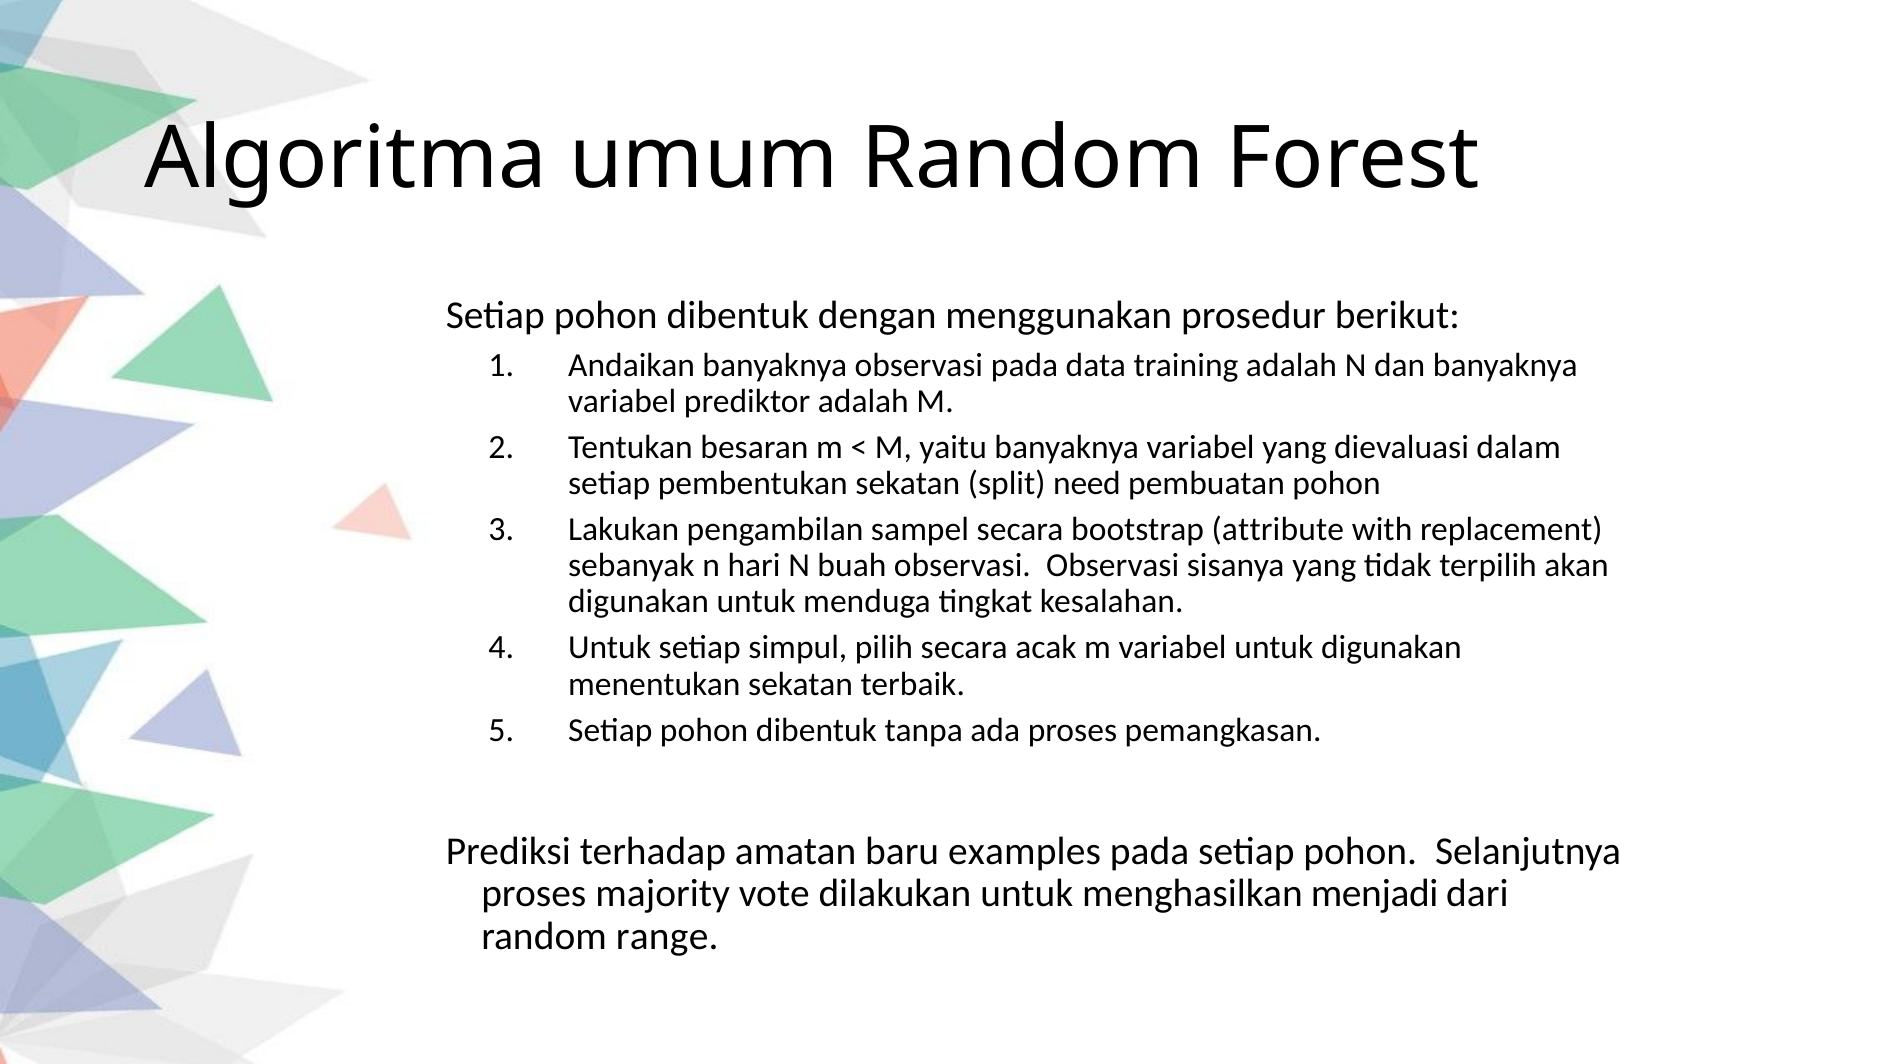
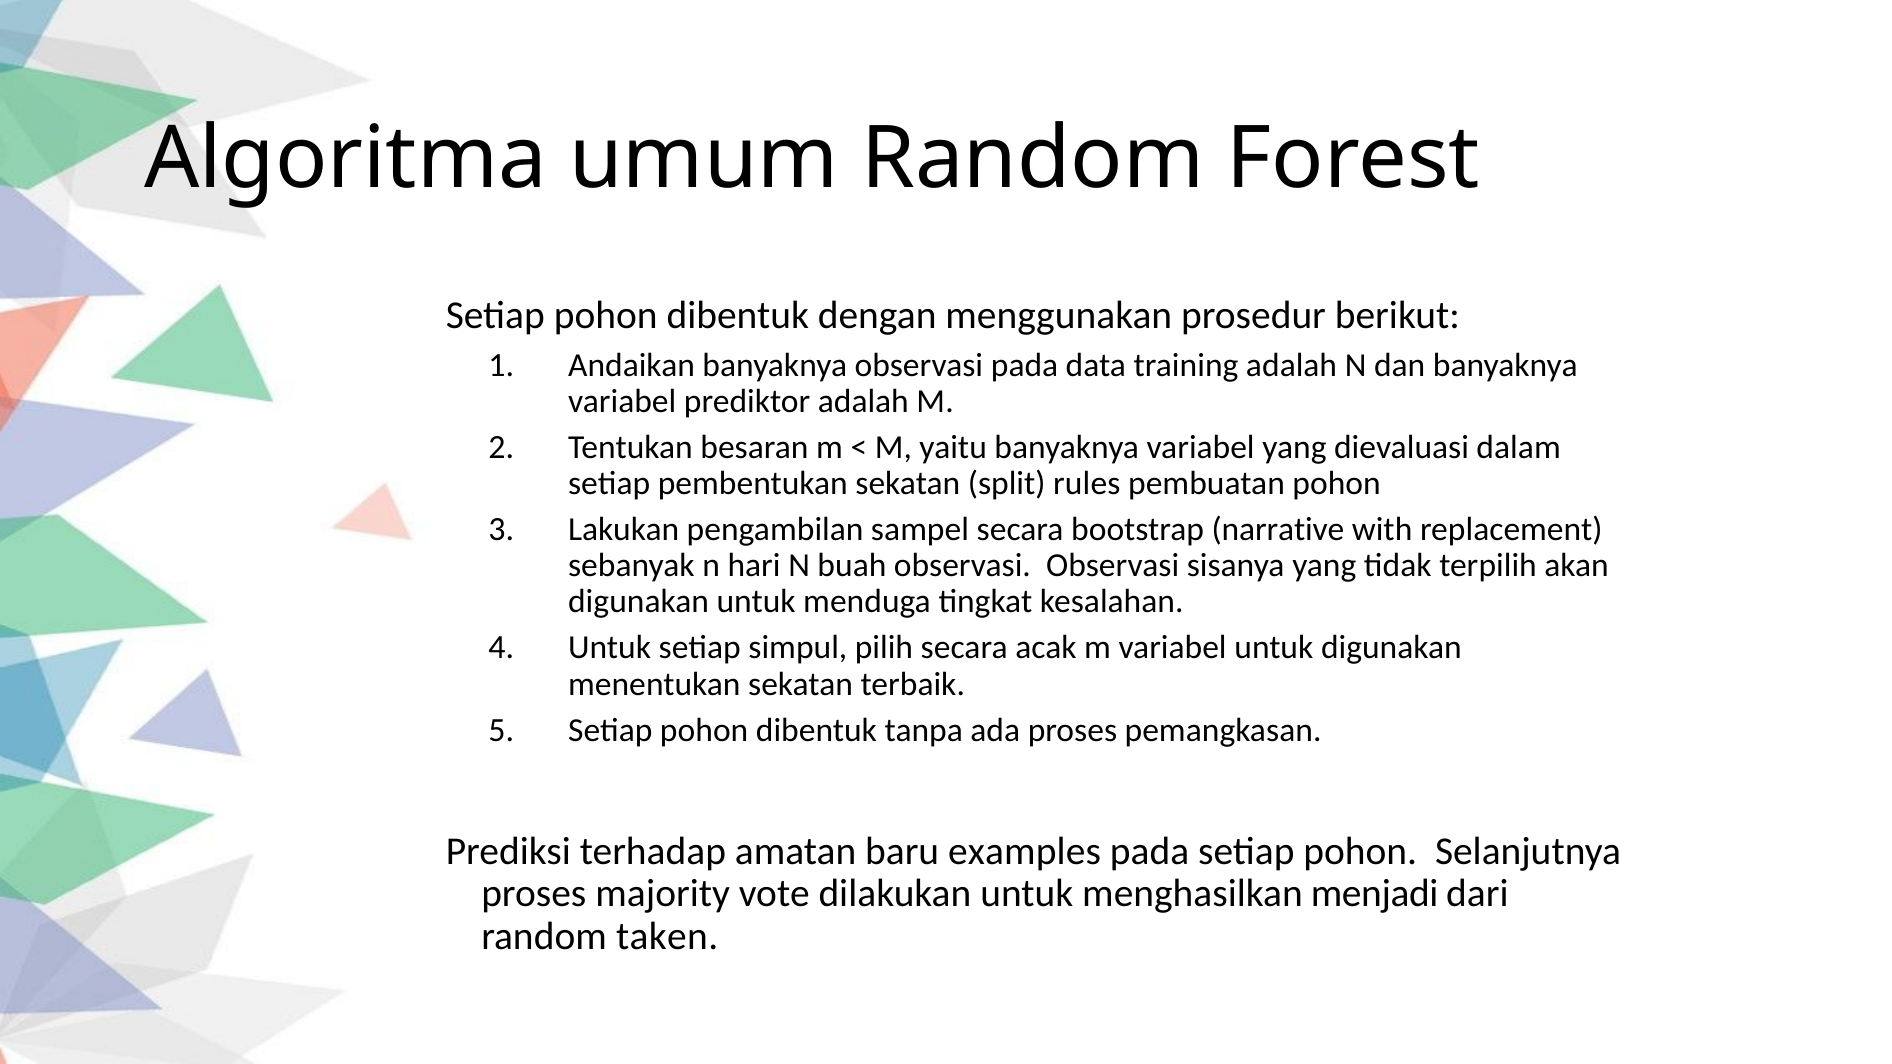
need: need -> rules
attribute: attribute -> narrative
range: range -> taken
